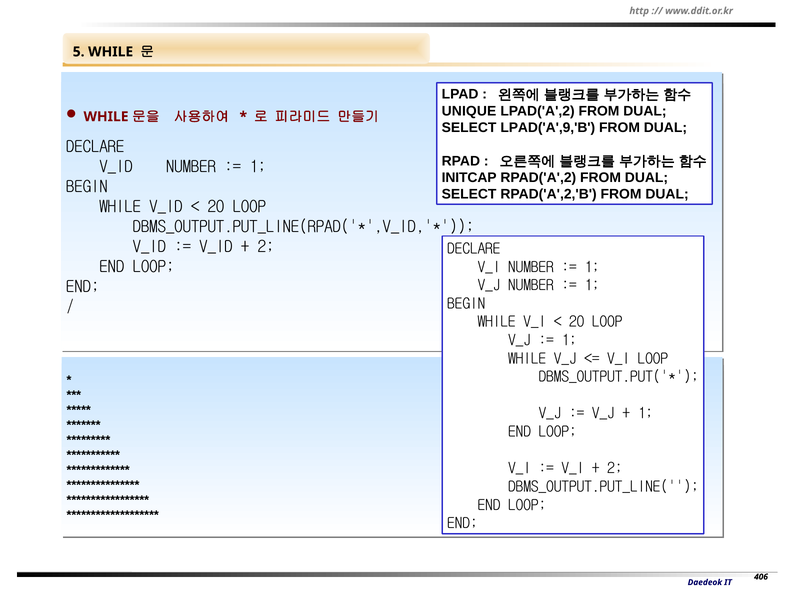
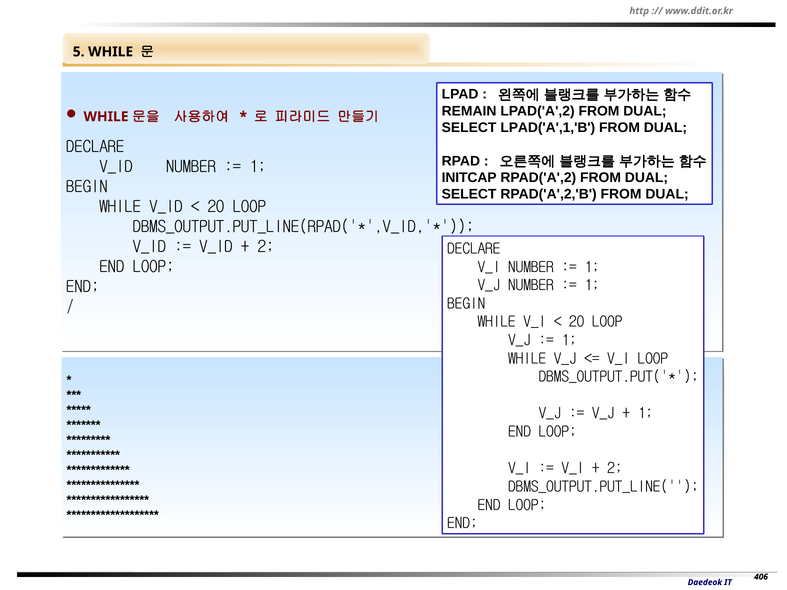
UNIQUE: UNIQUE -> REMAIN
LPAD('A',9,'B: LPAD('A',9,'B -> LPAD('A',1,'B
